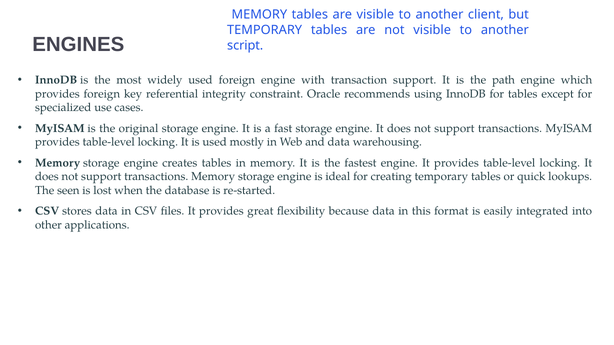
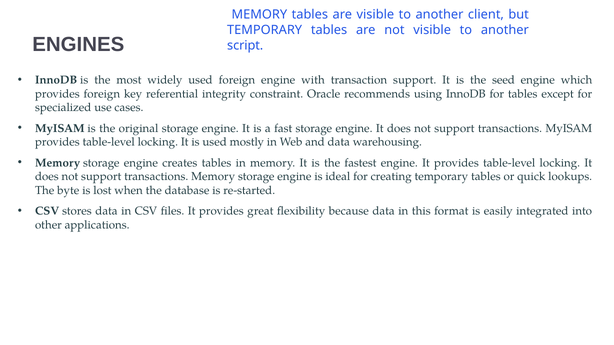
path: path -> seed
seen: seen -> byte
